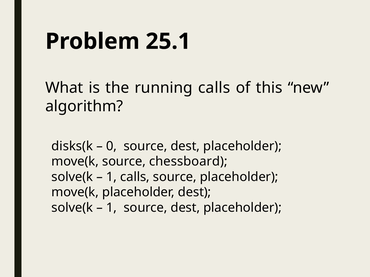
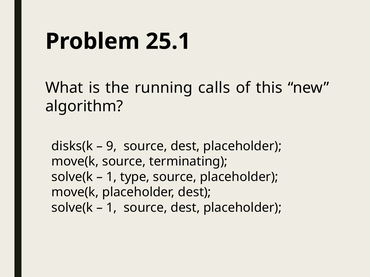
0: 0 -> 9
chessboard: chessboard -> terminating
1 calls: calls -> type
